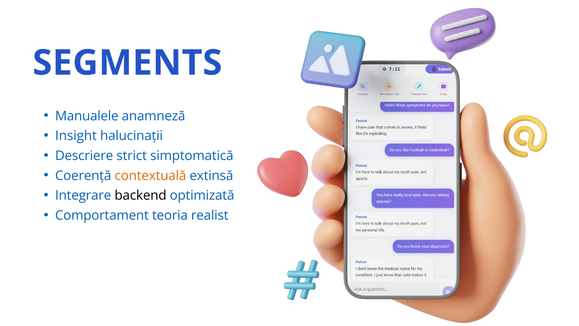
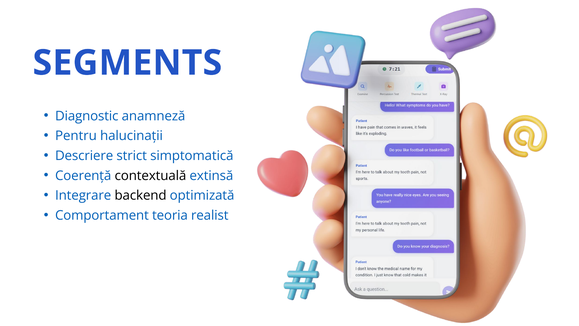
Manualele: Manualele -> Diagnostic
Insight: Insight -> Pentru
contextuală colour: orange -> black
